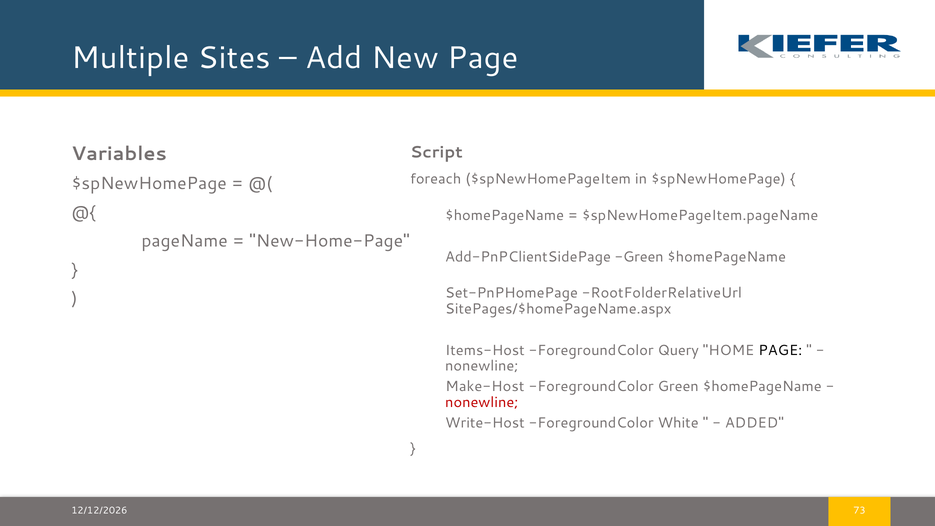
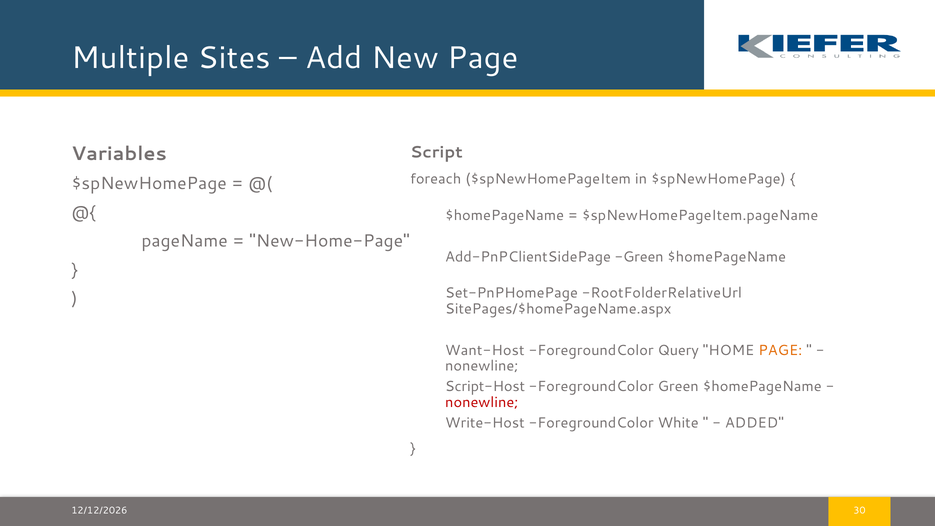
Items-Host: Items-Host -> Want-Host
PAGE at (780, 350) colour: black -> orange
Make-Host: Make-Host -> Script-Host
73: 73 -> 30
